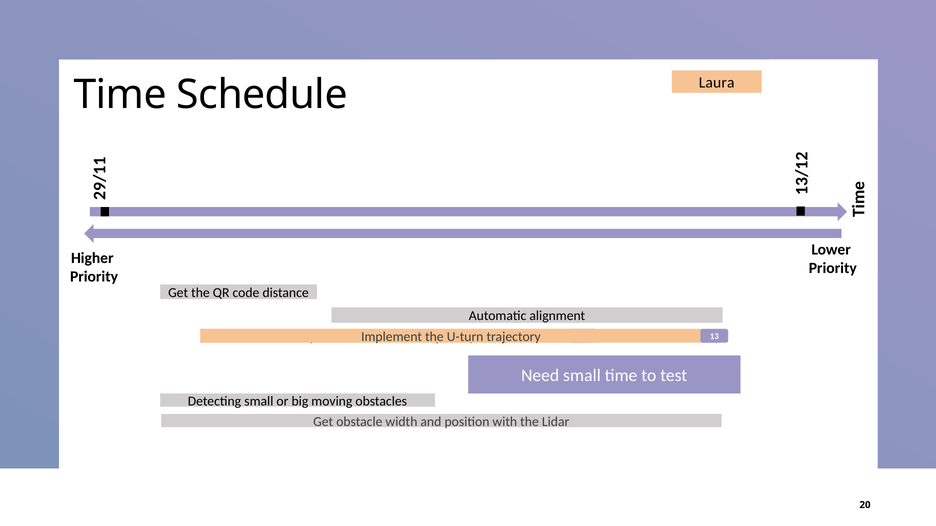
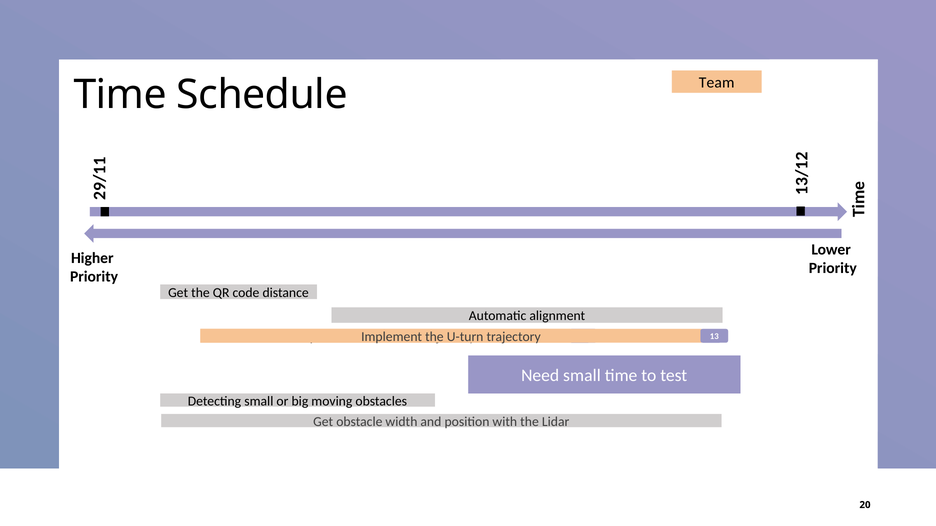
Laura: Laura -> Team
